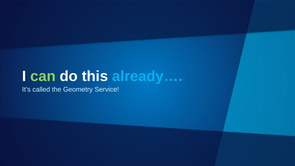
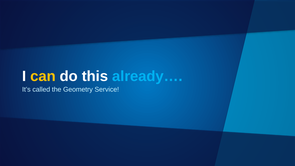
can colour: light green -> yellow
